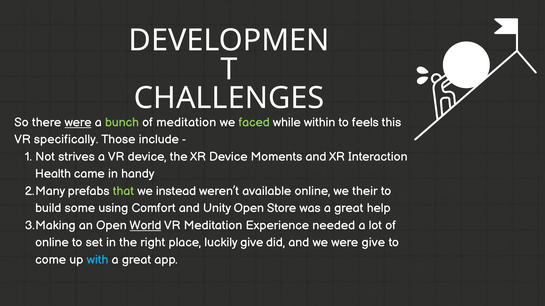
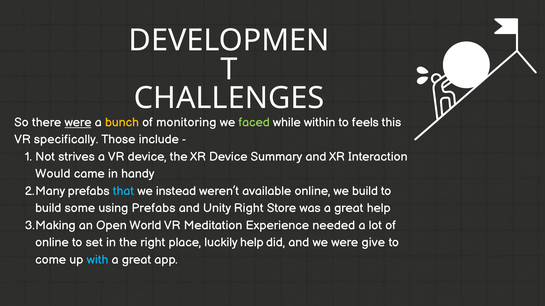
bunch colour: light green -> yellow
of meditation: meditation -> monitoring
Moments: Moments -> Summary
Health: Health -> Would
that colour: light green -> light blue
we their: their -> build
using Comfort: Comfort -> Prefabs
Unity Open: Open -> Right
World underline: present -> none
luckily give: give -> help
